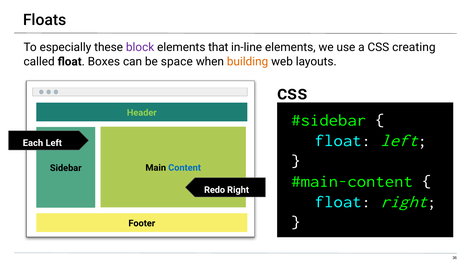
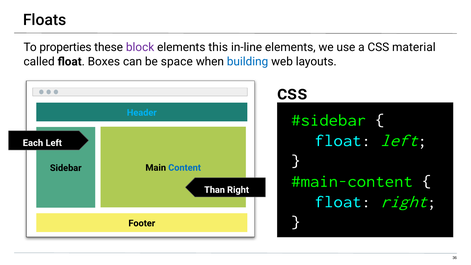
especially: especially -> properties
that: that -> this
creating: creating -> material
building colour: orange -> blue
Header colour: light green -> light blue
Redo: Redo -> Than
